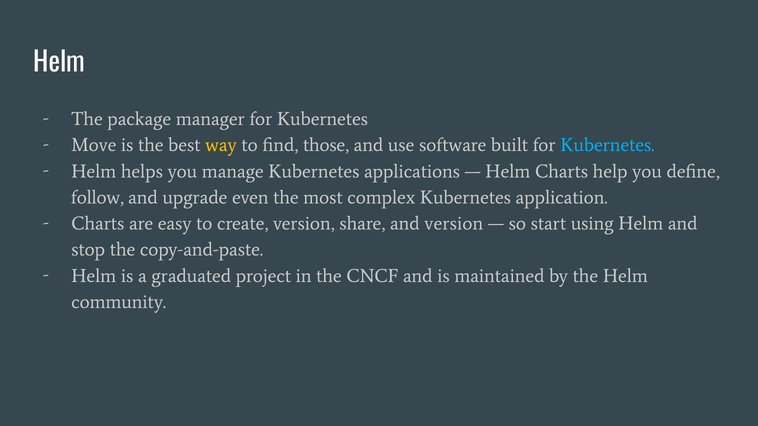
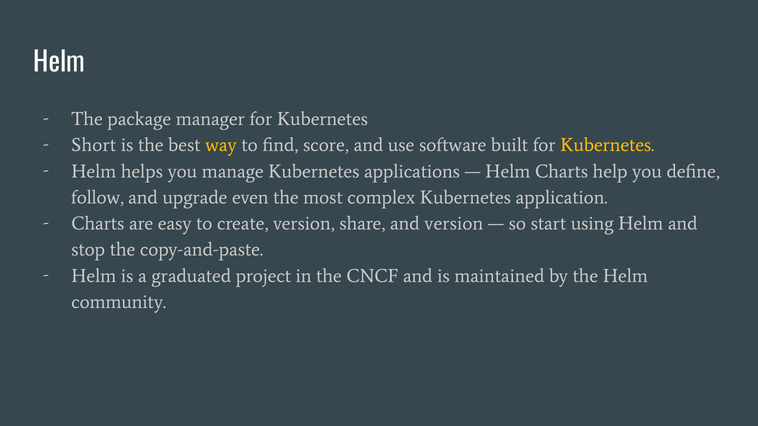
Move: Move -> Short
those: those -> score
Kubernetes at (607, 145) colour: light blue -> yellow
